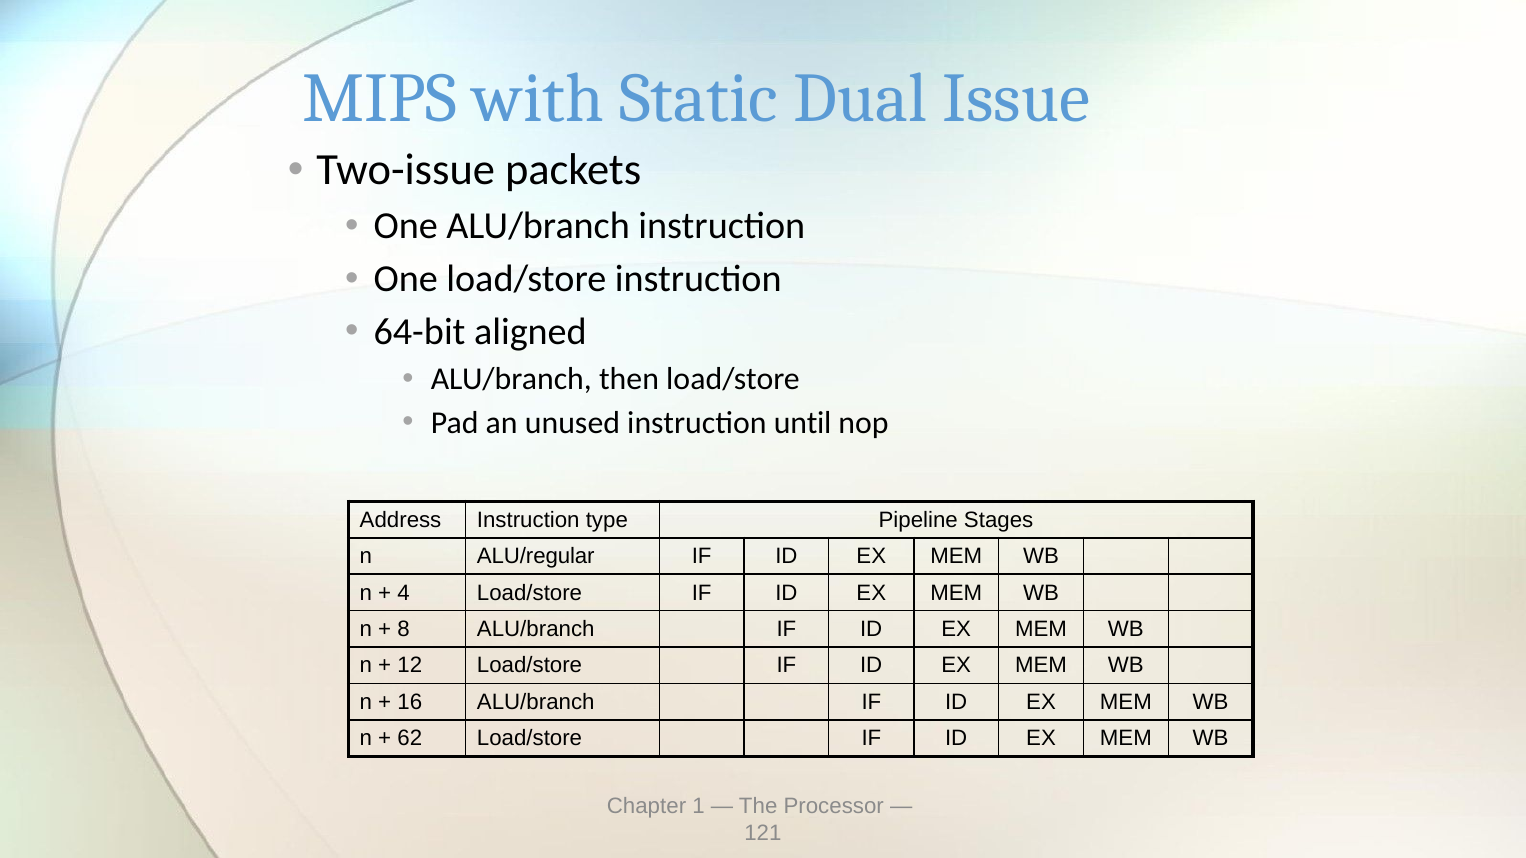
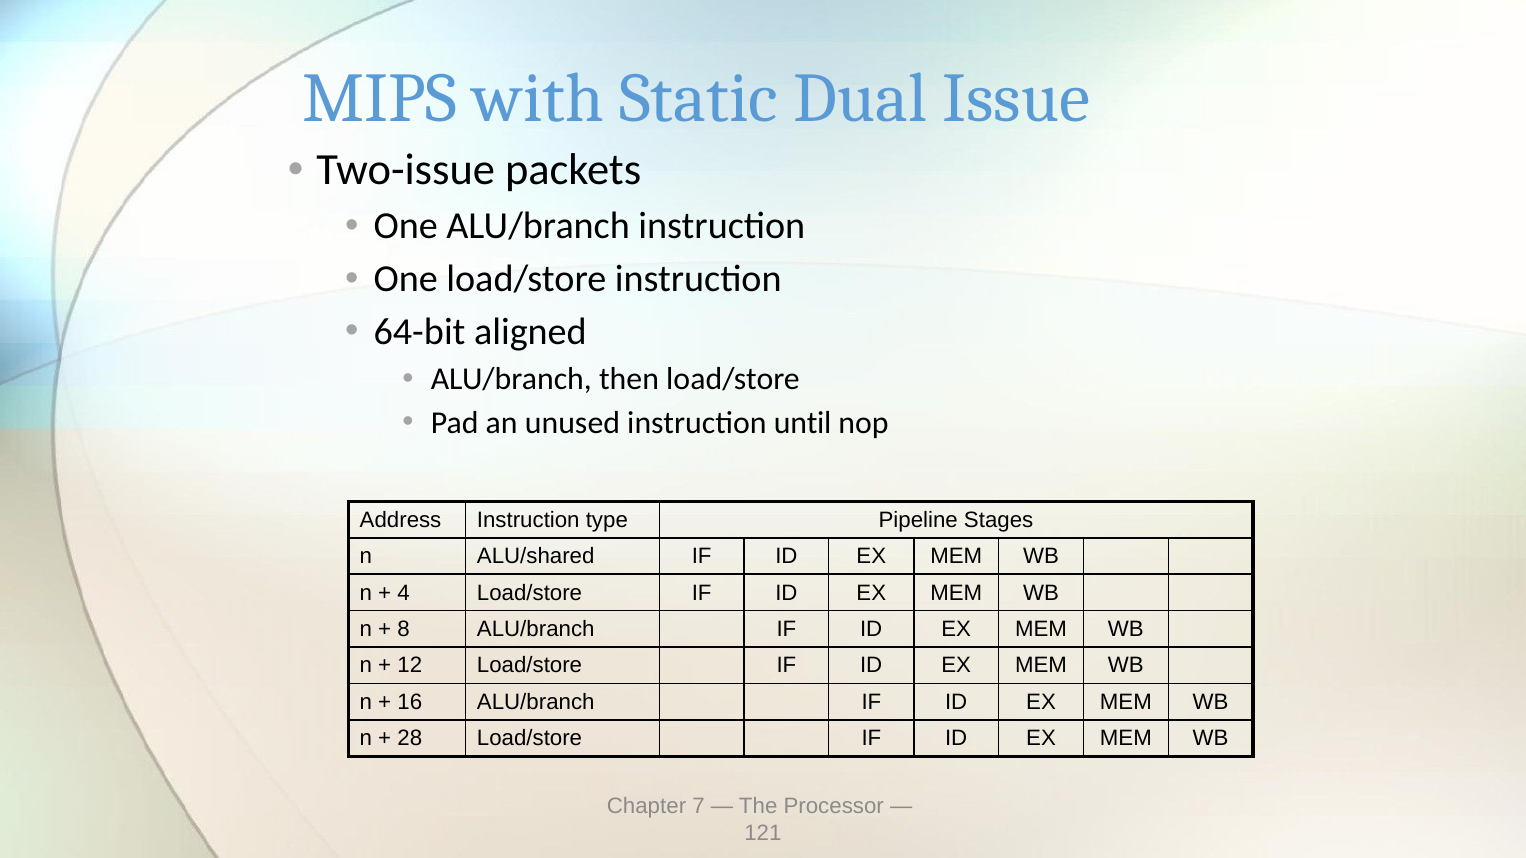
ALU/regular: ALU/regular -> ALU/shared
62: 62 -> 28
1: 1 -> 7
